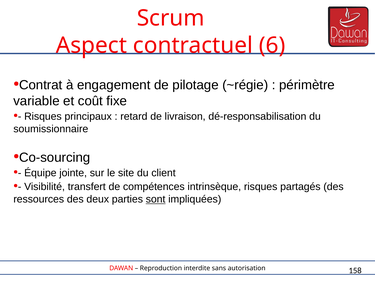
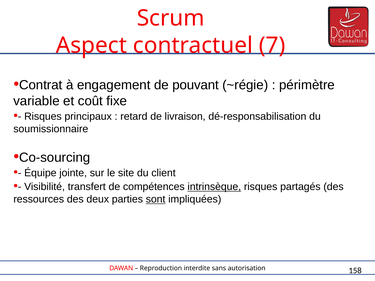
6: 6 -> 7
pilotage: pilotage -> pouvant
intrinsèque underline: none -> present
